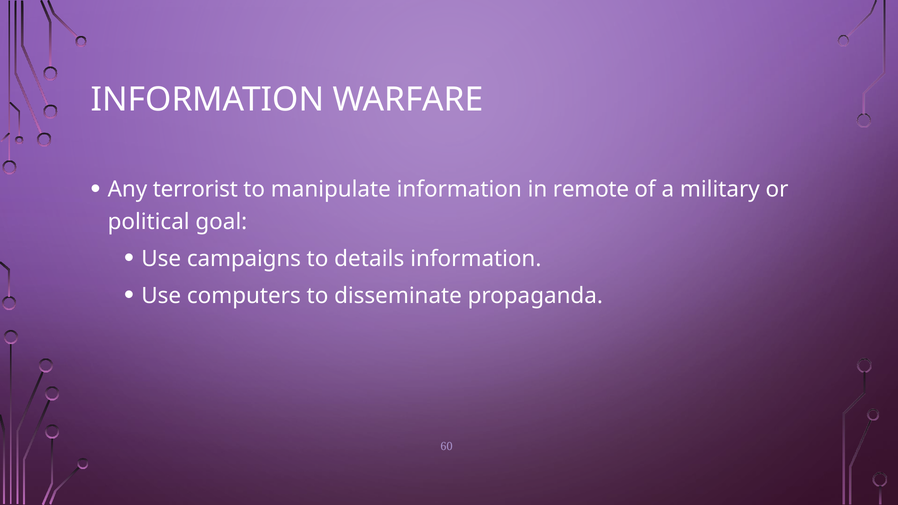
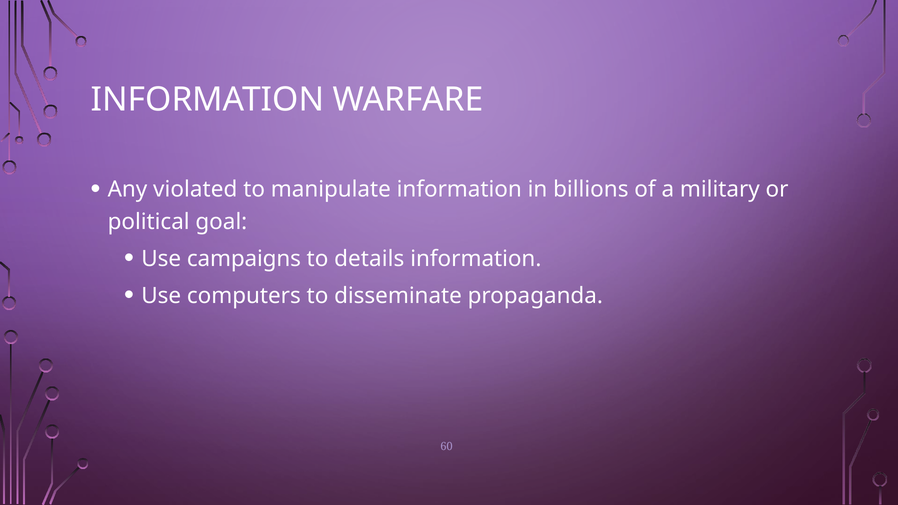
terrorist: terrorist -> violated
remote: remote -> billions
